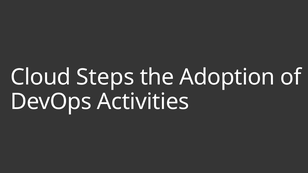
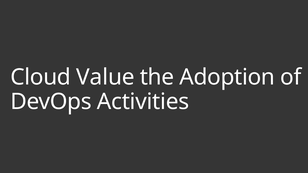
Steps: Steps -> Value
